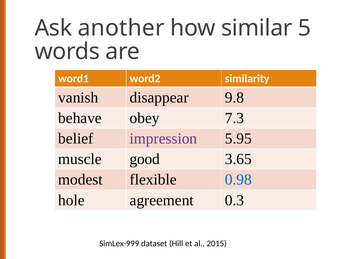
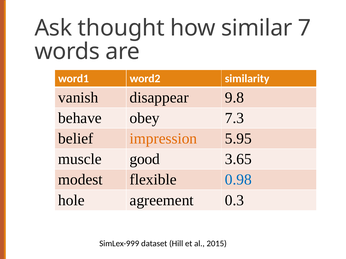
another: another -> thought
5: 5 -> 7
impression colour: purple -> orange
